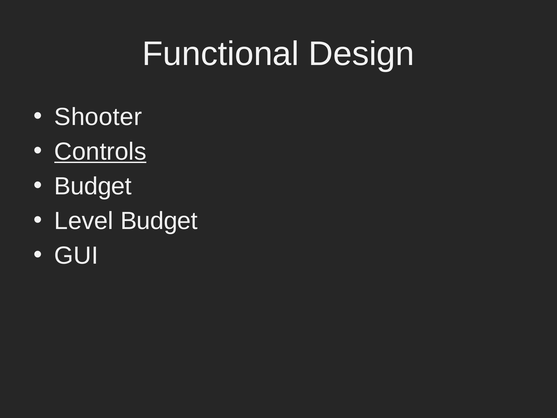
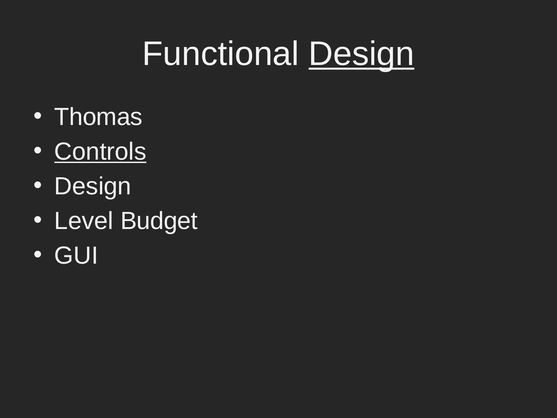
Design at (362, 54) underline: none -> present
Shooter: Shooter -> Thomas
Budget at (93, 186): Budget -> Design
